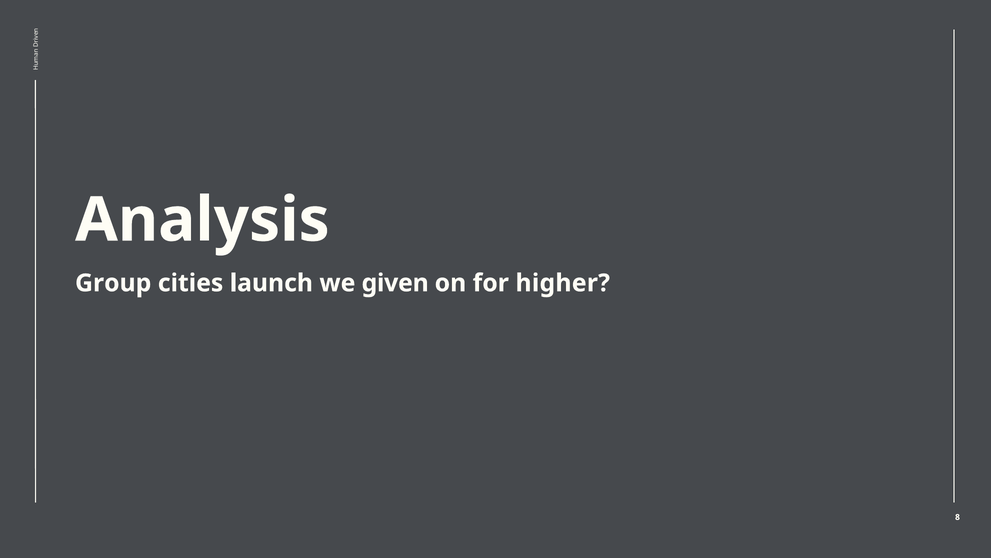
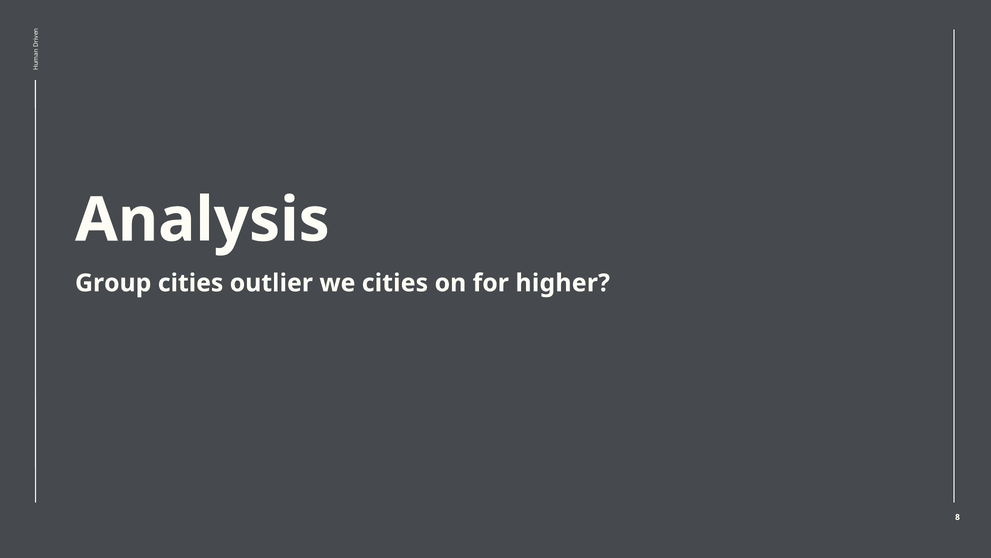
launch: launch -> outlier
we given: given -> cities
